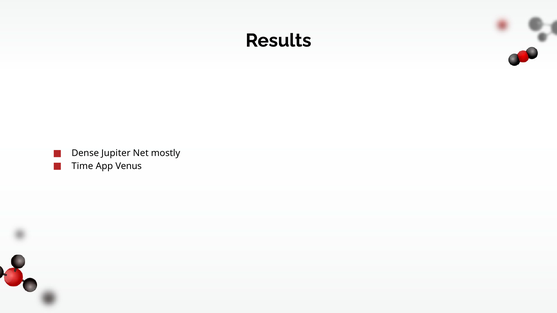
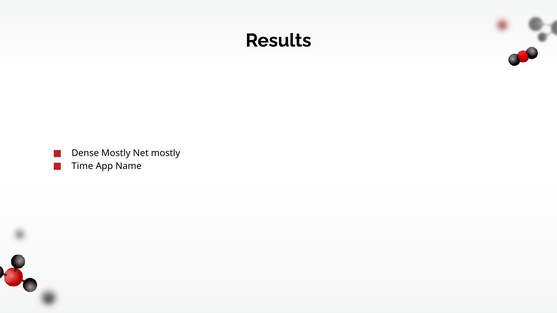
Dense Jupiter: Jupiter -> Mostly
Venus: Venus -> Name
